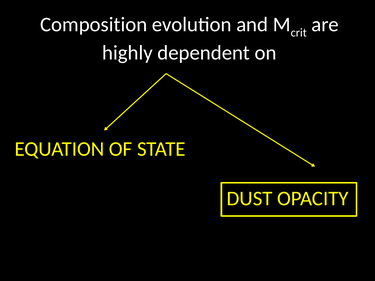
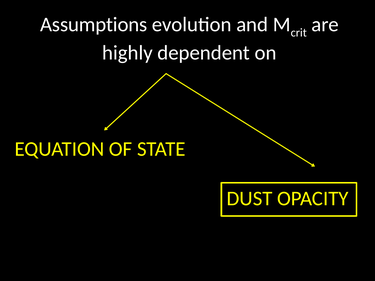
Composition: Composition -> Assumptions
